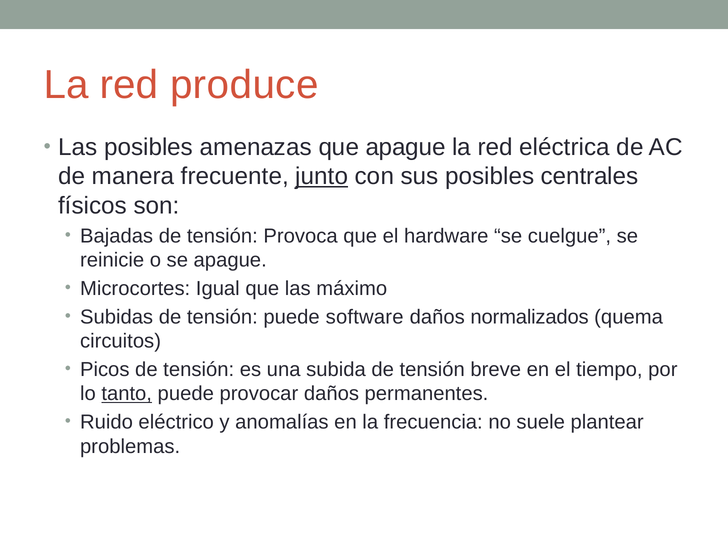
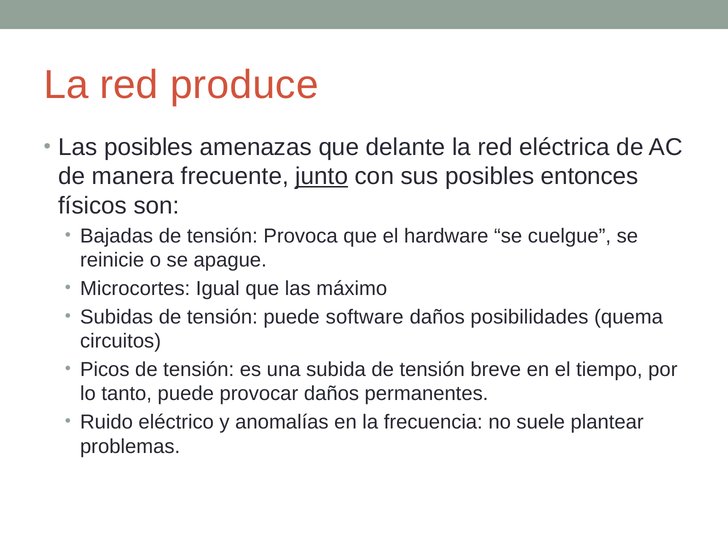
que apague: apague -> delante
centrales: centrales -> entonces
normalizados: normalizados -> posibilidades
tanto underline: present -> none
